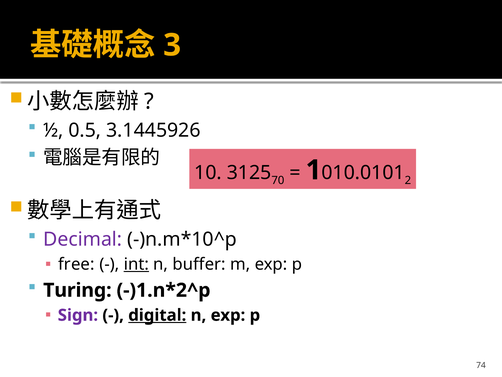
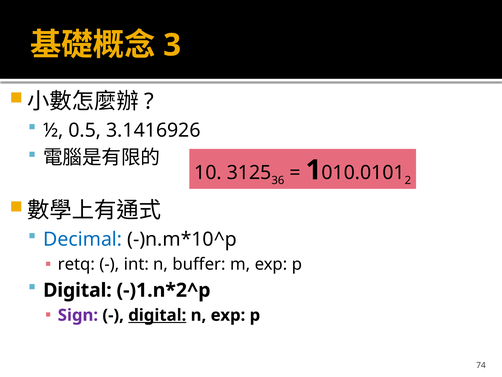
3.1445926: 3.1445926 -> 3.1416926
70: 70 -> 36
Decimal colour: purple -> blue
free: free -> retq
int underline: present -> none
Turing at (77, 290): Turing -> Digital
